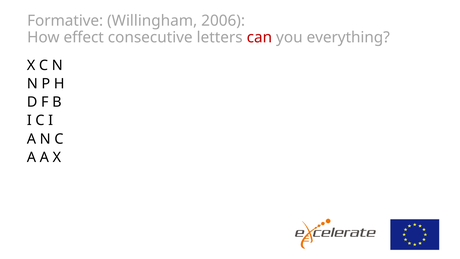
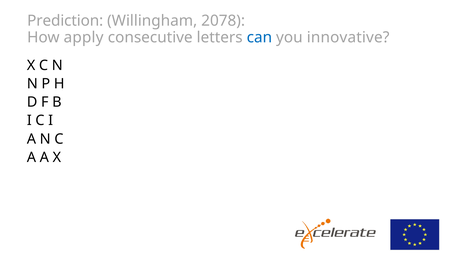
Formative: Formative -> Prediction
2006: 2006 -> 2078
effect: effect -> apply
can colour: red -> blue
everything: everything -> innovative
